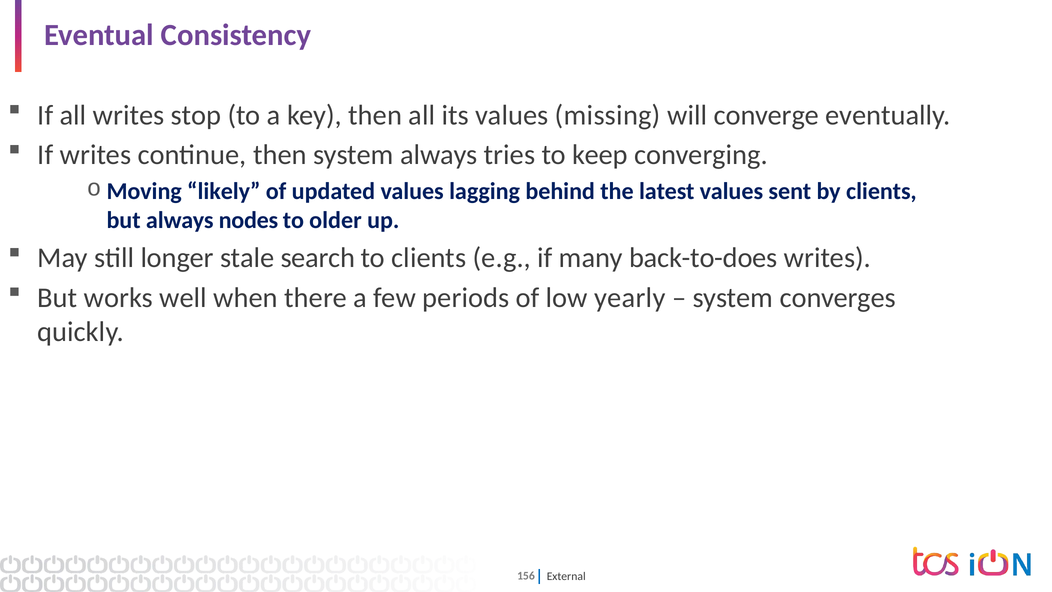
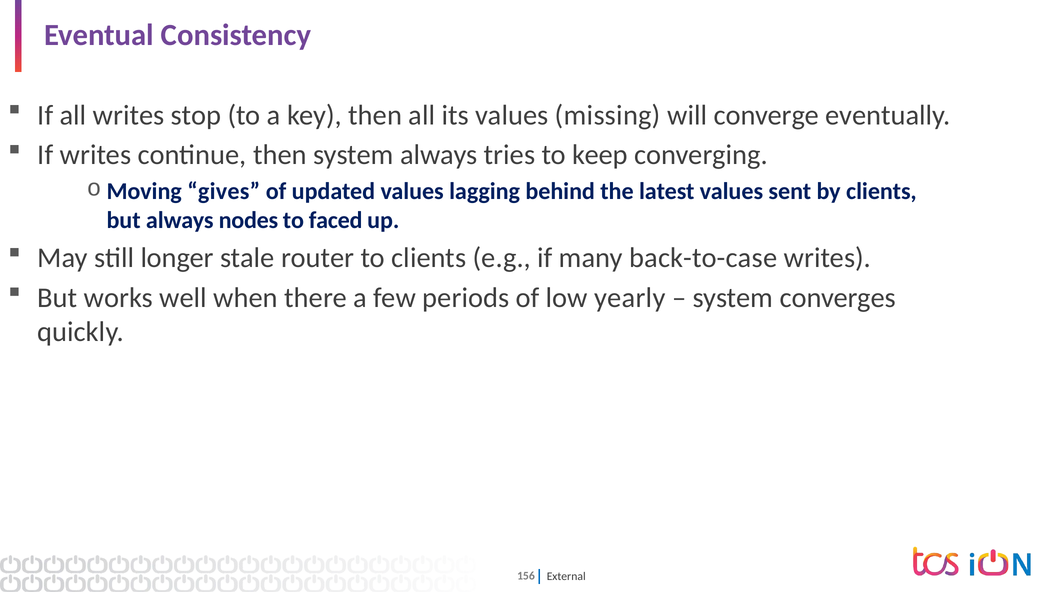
likely: likely -> gives
older: older -> faced
search: search -> router
back-to-does: back-to-does -> back-to-case
